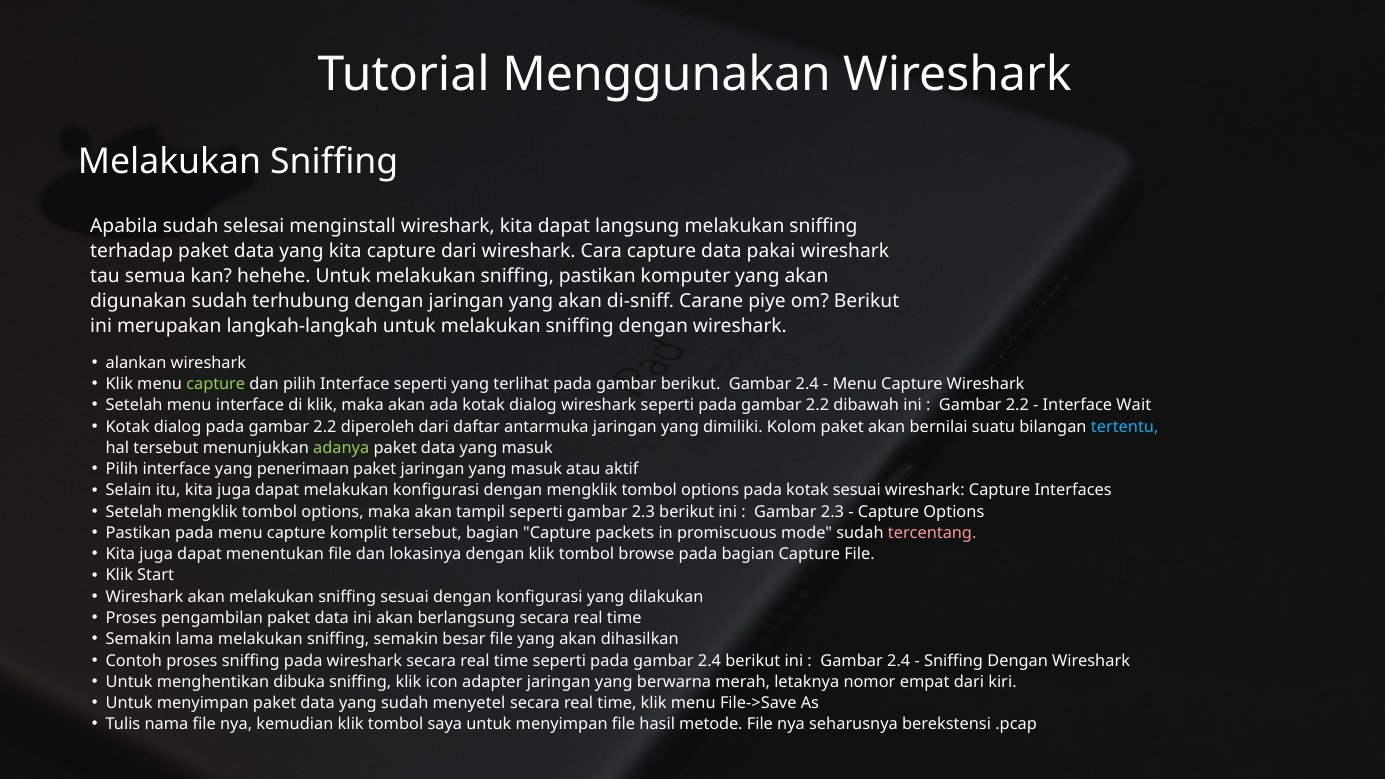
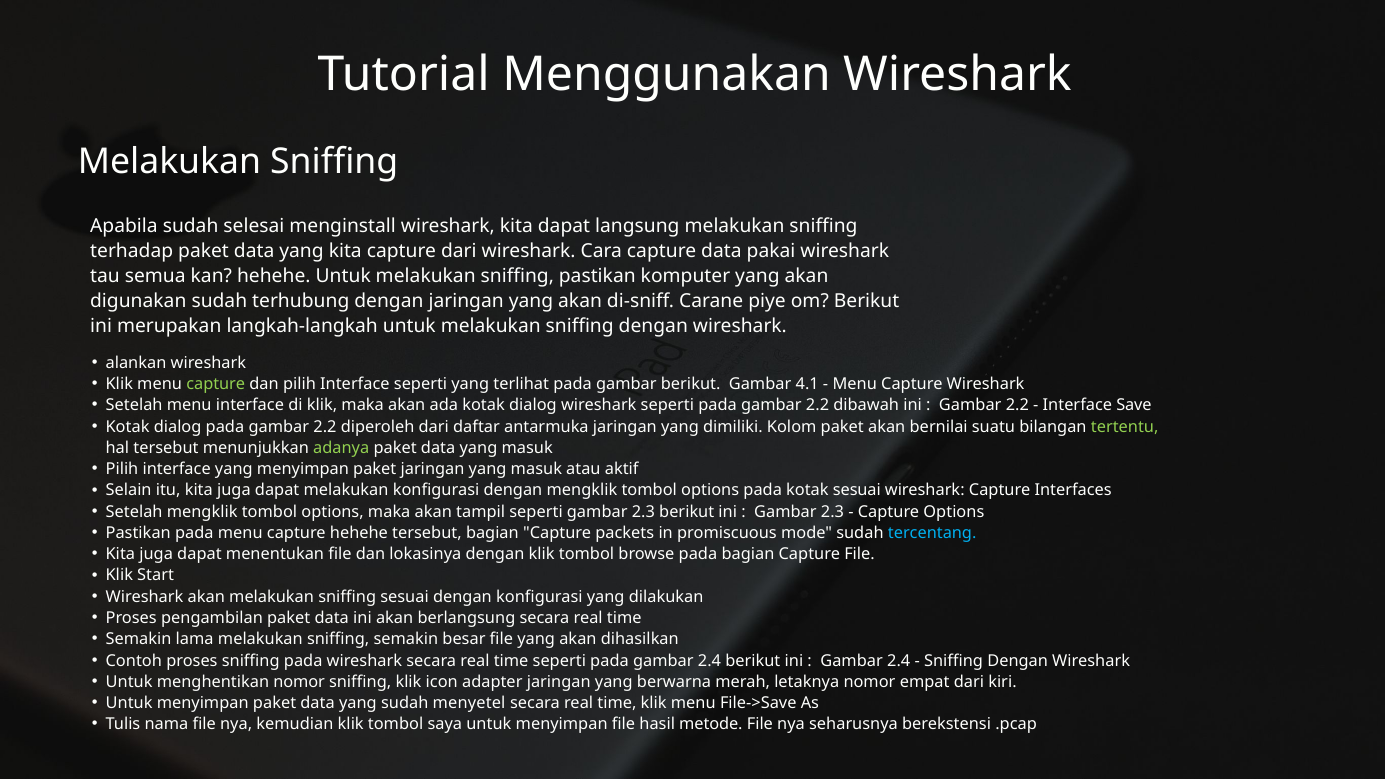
berikut Gambar 2.4: 2.4 -> 4.1
Wait: Wait -> Save
tertentu colour: light blue -> light green
yang penerimaan: penerimaan -> menyimpan
capture komplit: komplit -> hehehe
tercentang colour: pink -> light blue
menghentikan dibuka: dibuka -> nomor
